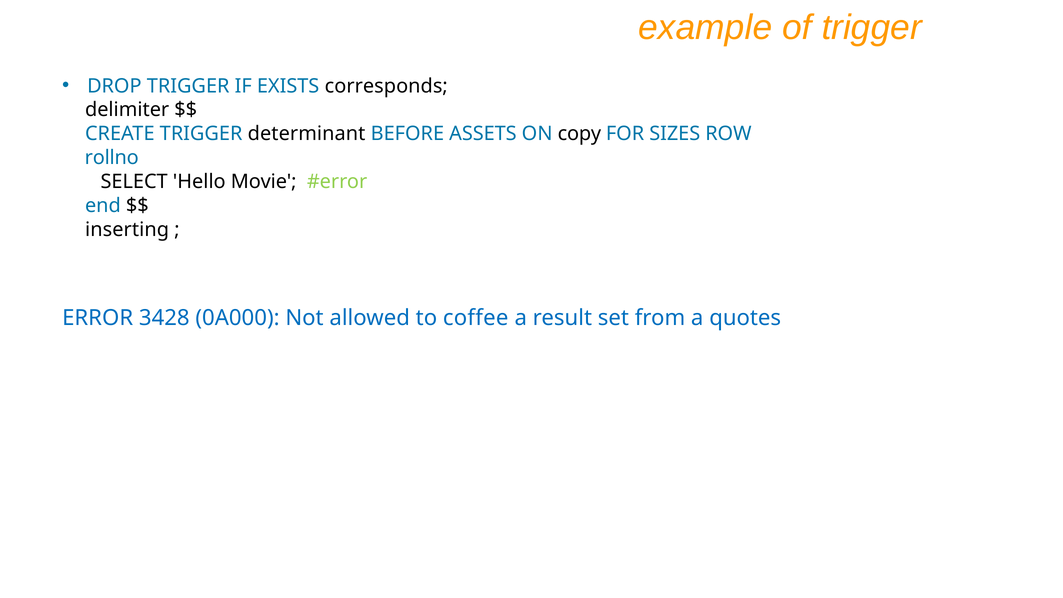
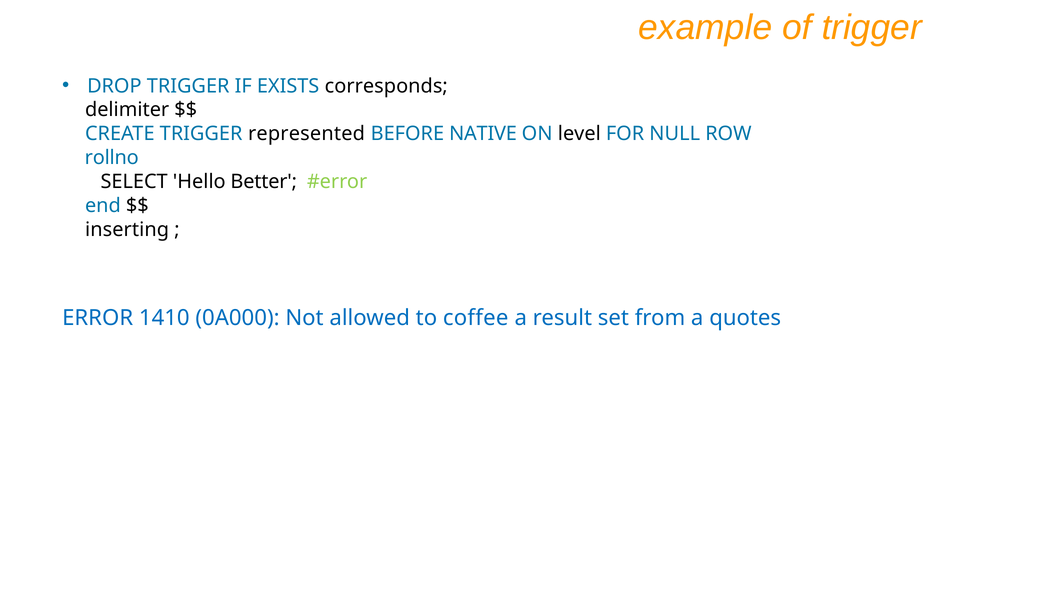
determinant: determinant -> represented
ASSETS: ASSETS -> NATIVE
copy: copy -> level
SIZES: SIZES -> NULL
Movie: Movie -> Better
3428: 3428 -> 1410
